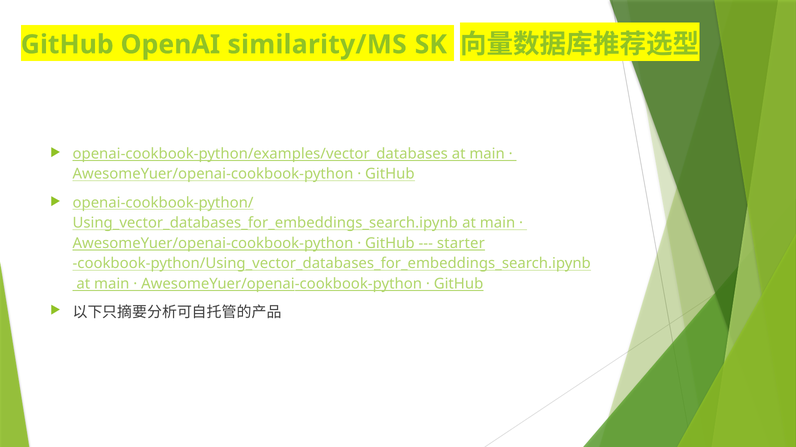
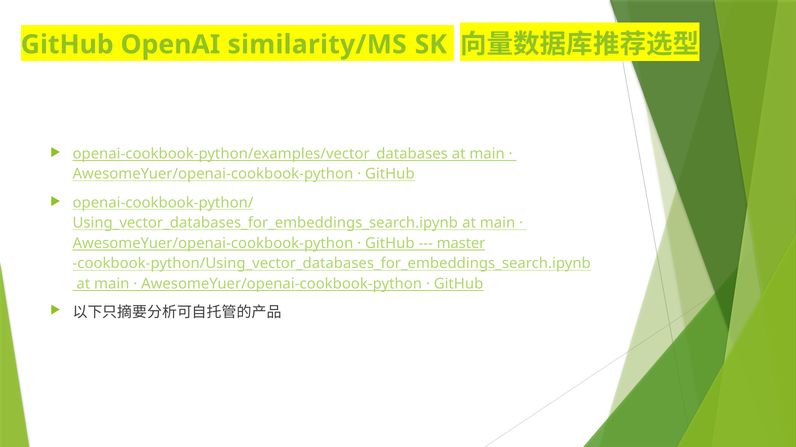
starter: starter -> master
